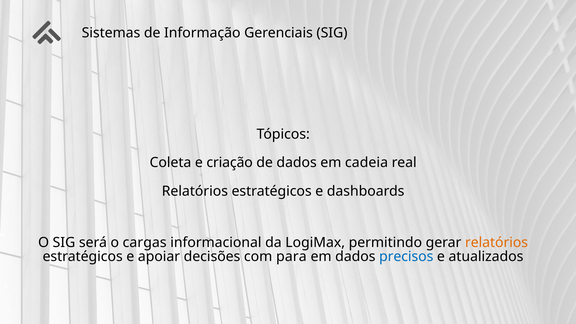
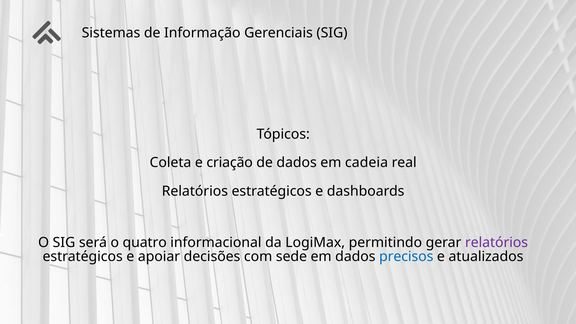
cargas: cargas -> quatro
relatórios at (497, 242) colour: orange -> purple
para: para -> sede
